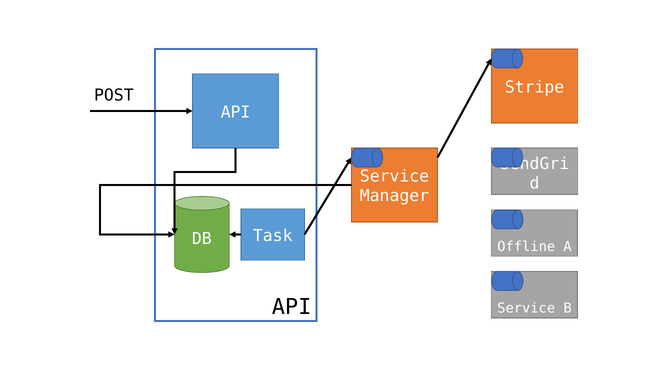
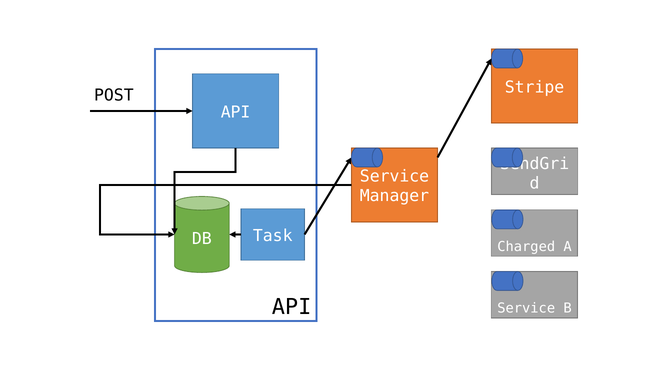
Offline: Offline -> Charged
